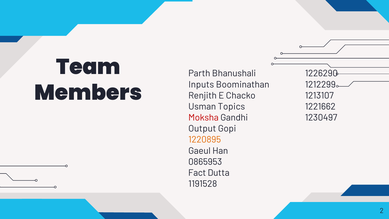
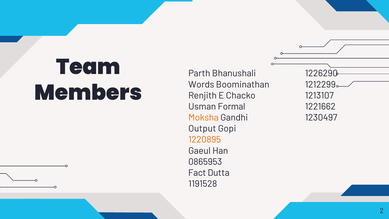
Inputs: Inputs -> Words
Topics: Topics -> Formal
Moksha colour: red -> orange
